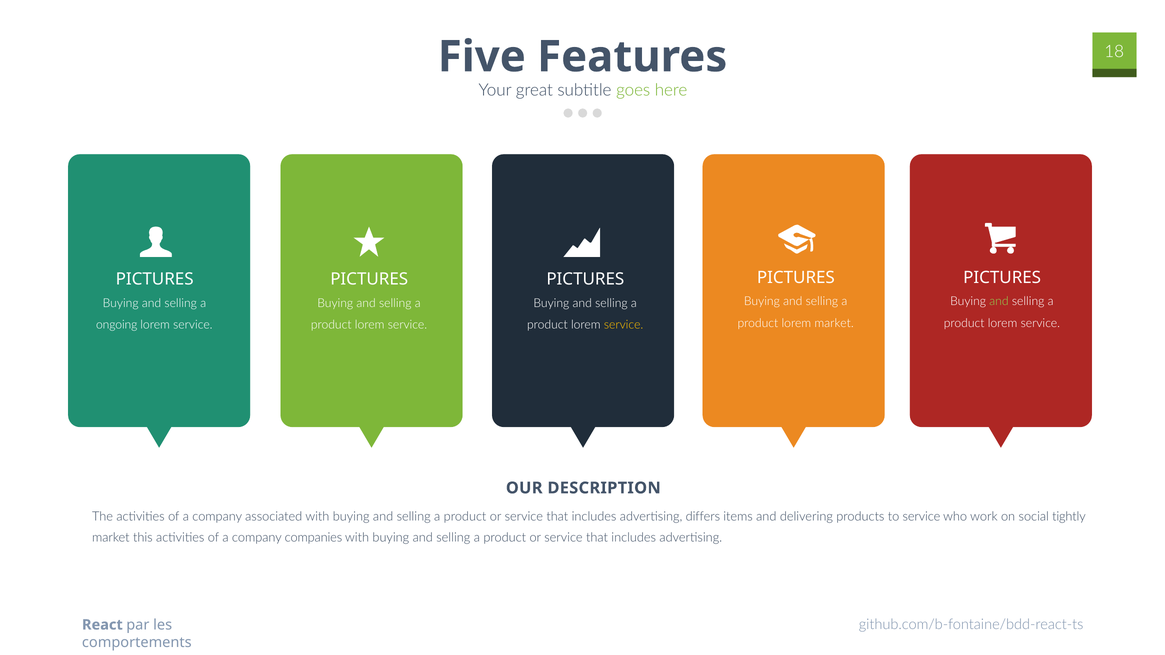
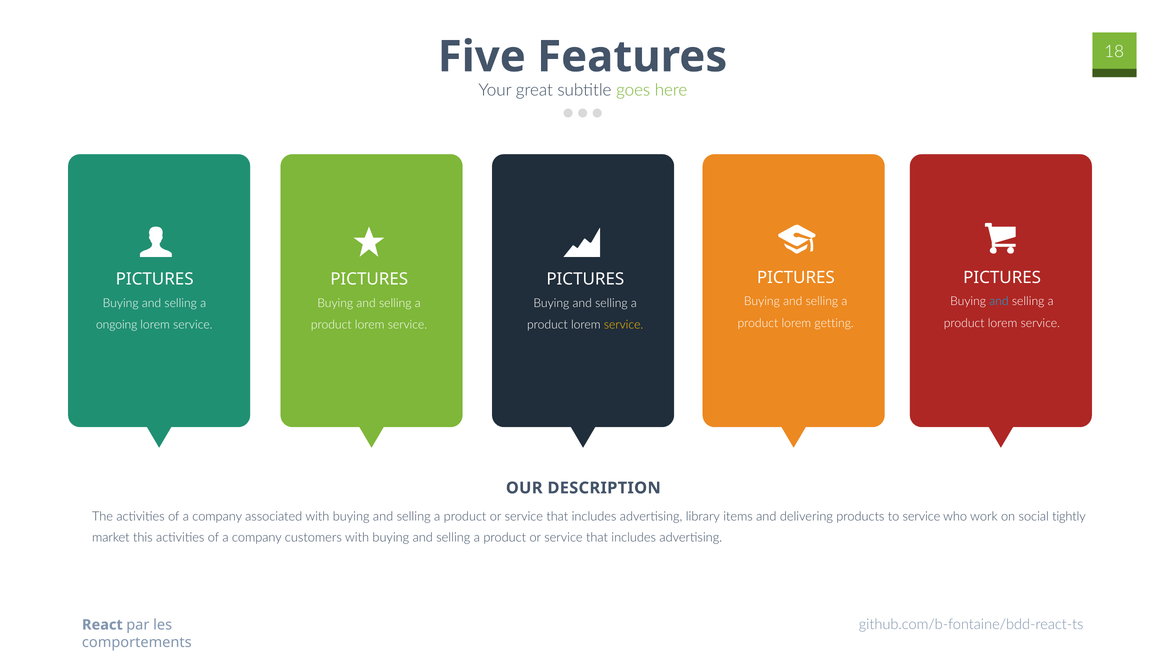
and at (999, 302) colour: light green -> light blue
lorem market: market -> getting
differs: differs -> library
companies: companies -> customers
